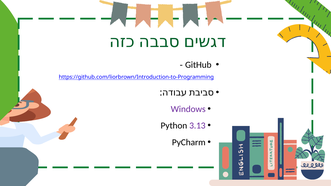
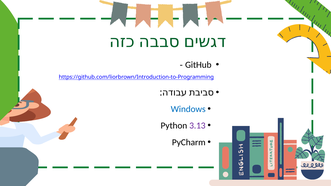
Windows colour: purple -> blue
